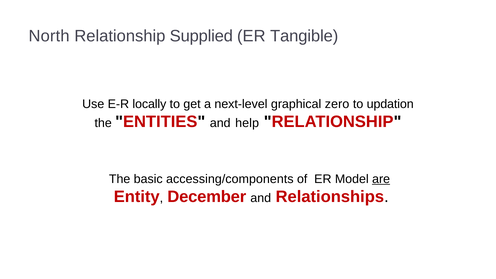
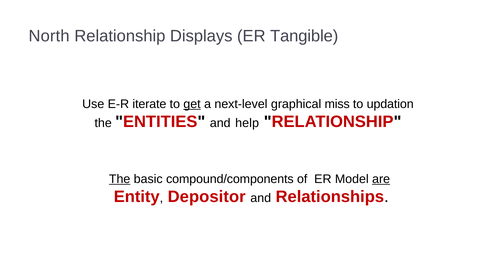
Supplied: Supplied -> Displays
locally: locally -> iterate
get underline: none -> present
zero: zero -> miss
The at (120, 179) underline: none -> present
accessing/components: accessing/components -> compound/components
December: December -> Depositor
